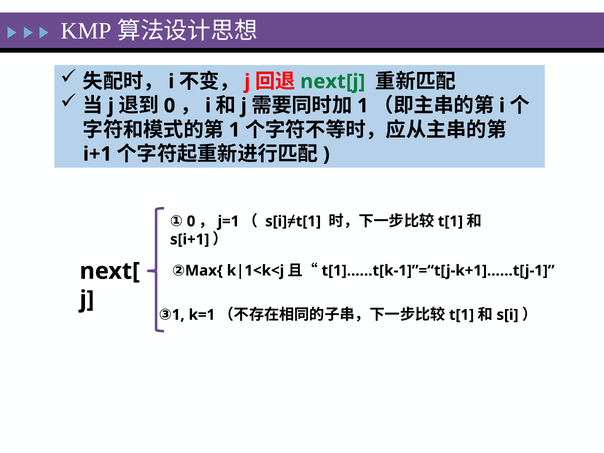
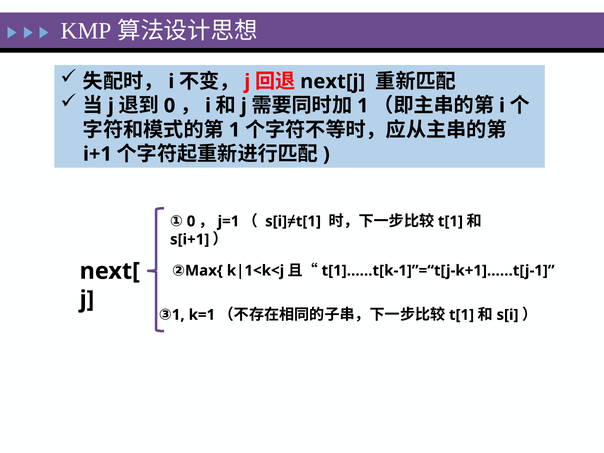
next[j colour: green -> black
